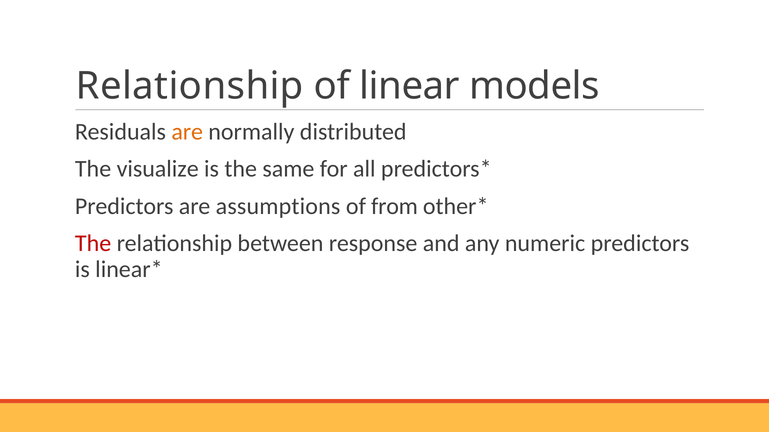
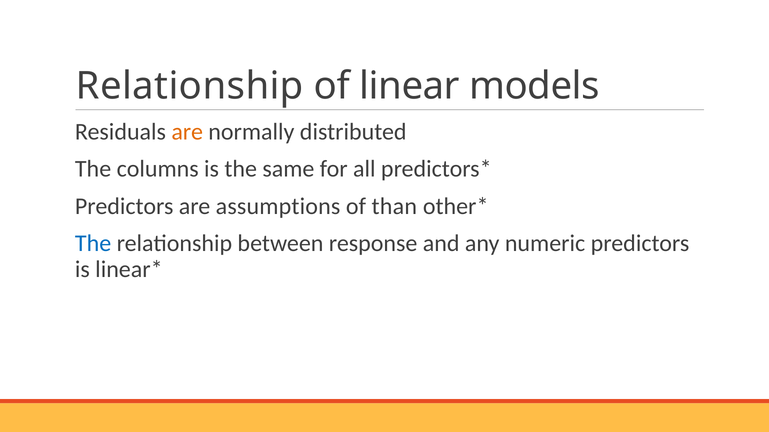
visualize: visualize -> columns
from: from -> than
The at (93, 244) colour: red -> blue
